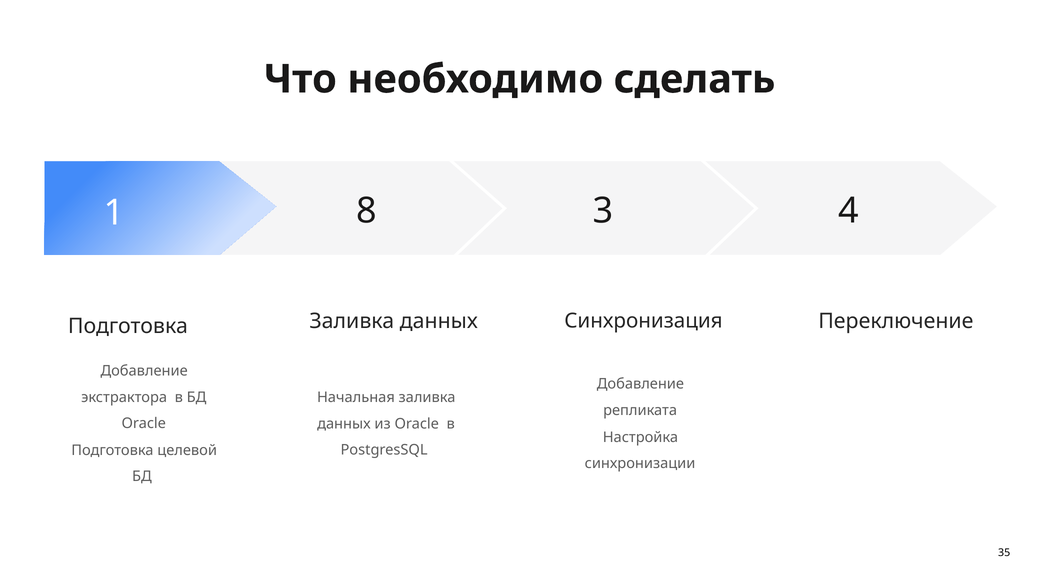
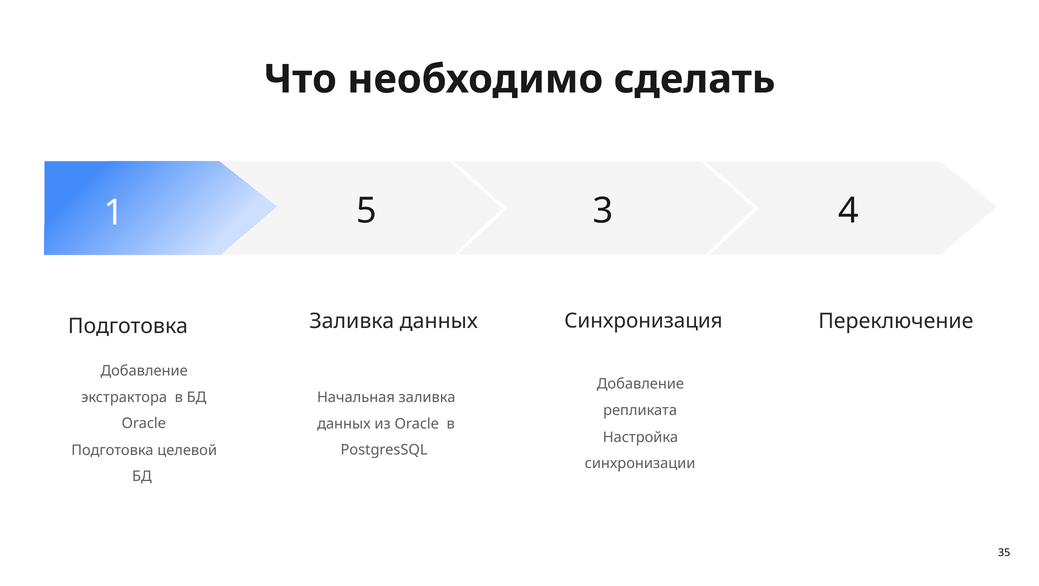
8: 8 -> 5
